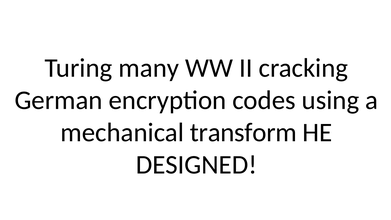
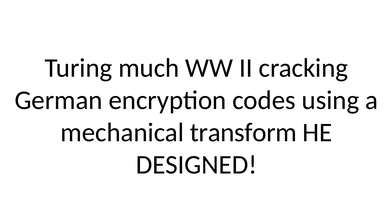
many: many -> much
